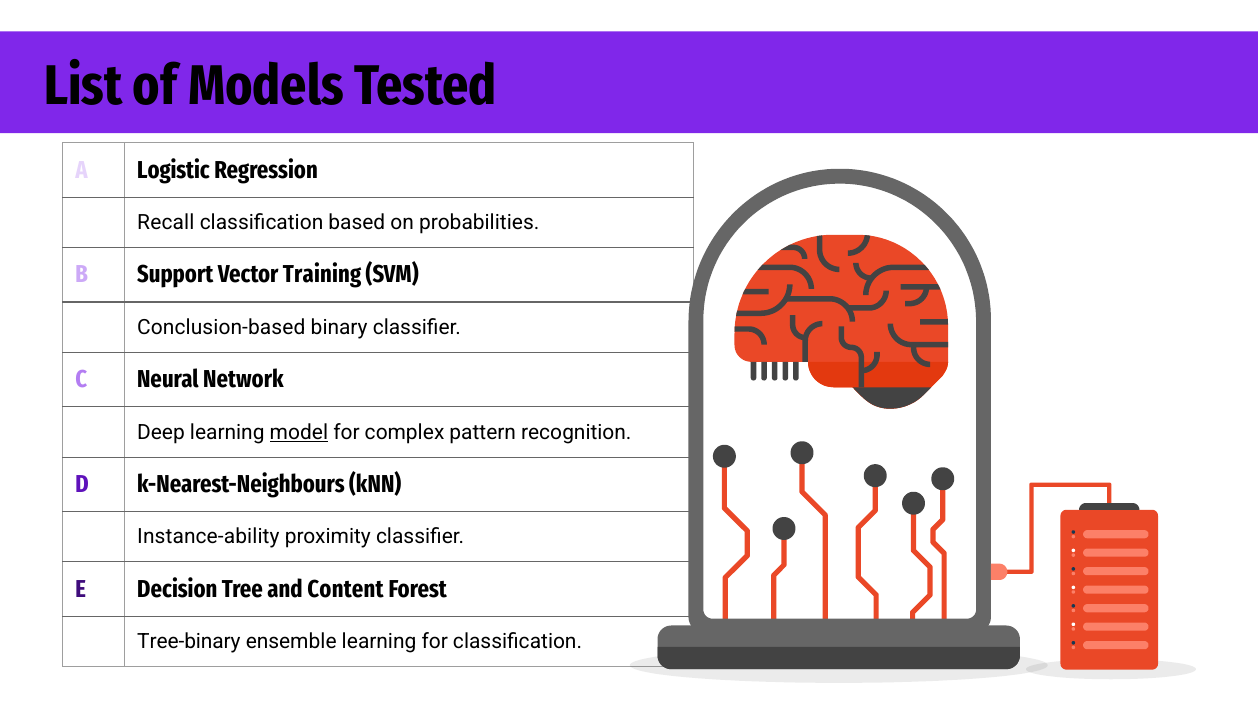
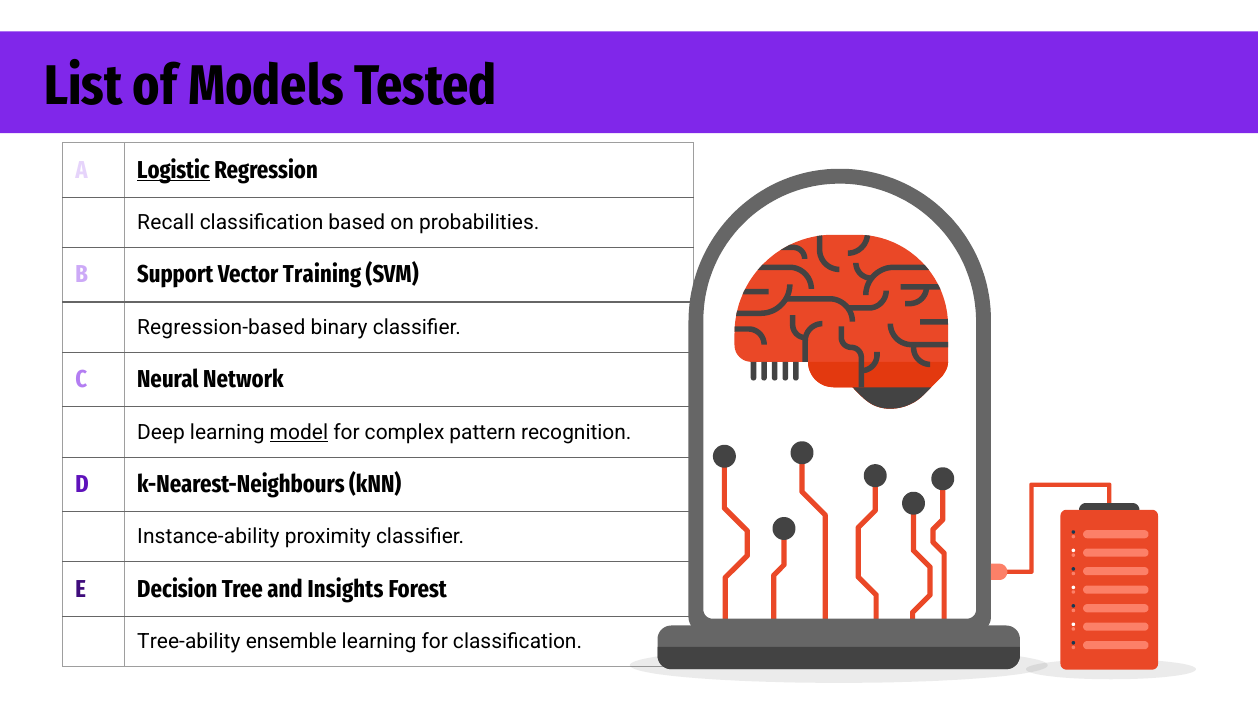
Logistic underline: none -> present
Conclusion-based: Conclusion-based -> Regression-based
Content: Content -> Insights
Tree-binary: Tree-binary -> Tree-ability
